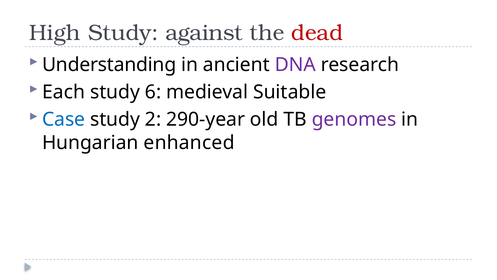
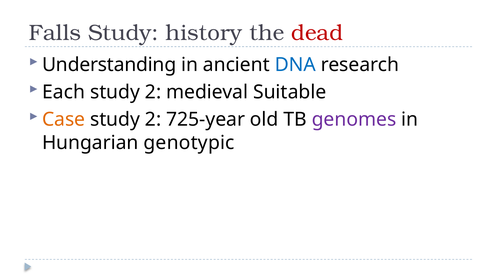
High: High -> Falls
against: against -> history
DNA colour: purple -> blue
6 at (153, 92): 6 -> 2
Case colour: blue -> orange
290-year: 290-year -> 725-year
enhanced: enhanced -> genotypic
